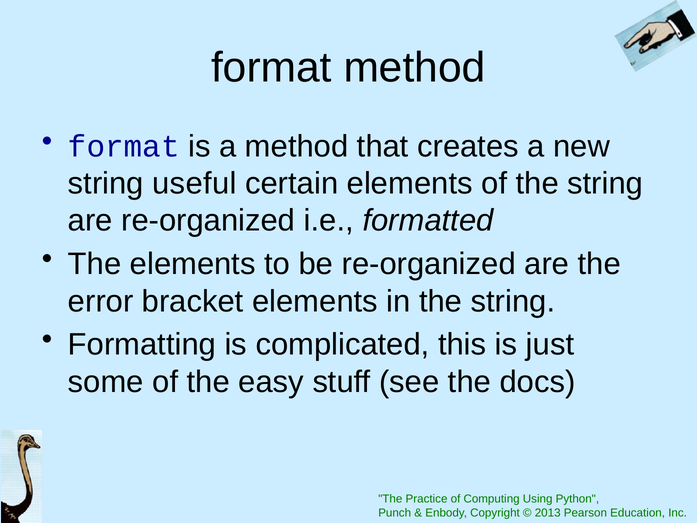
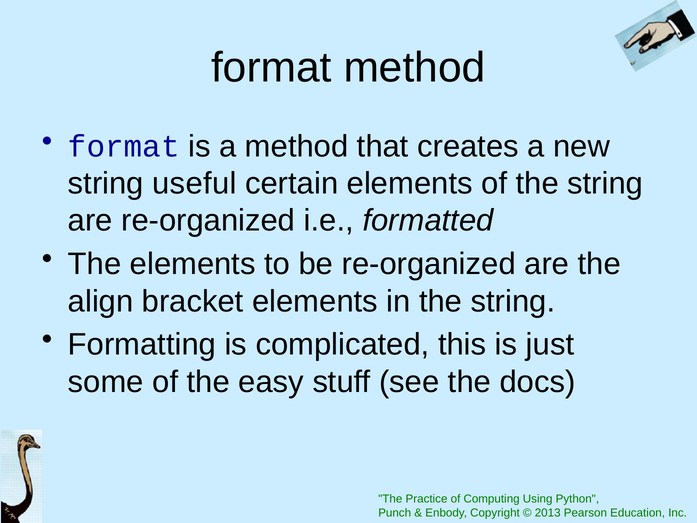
error: error -> align
